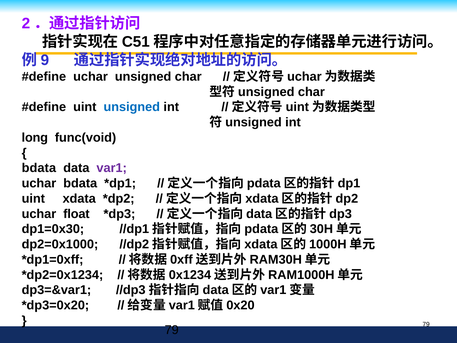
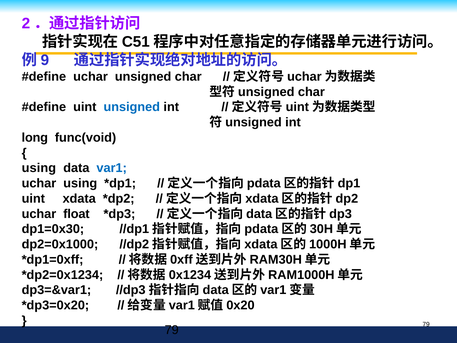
bdata at (39, 168): bdata -> using
var1 colour: purple -> blue
uchar bdata: bdata -> using
